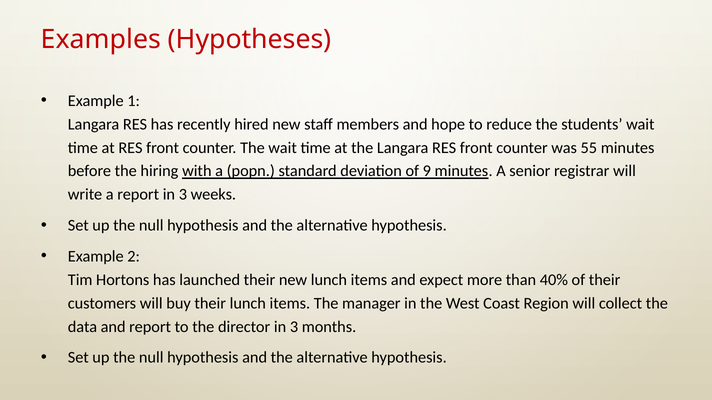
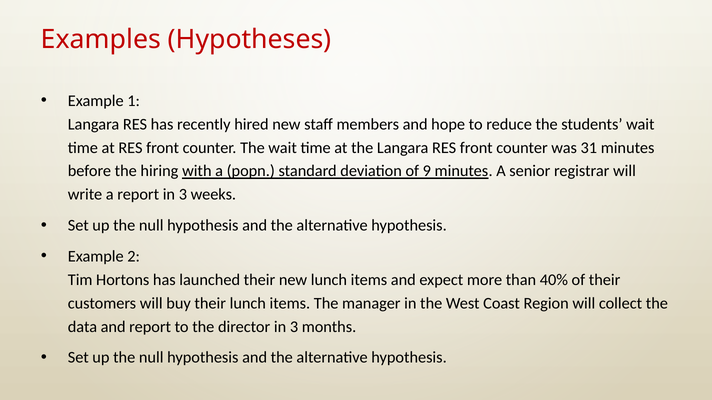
55: 55 -> 31
